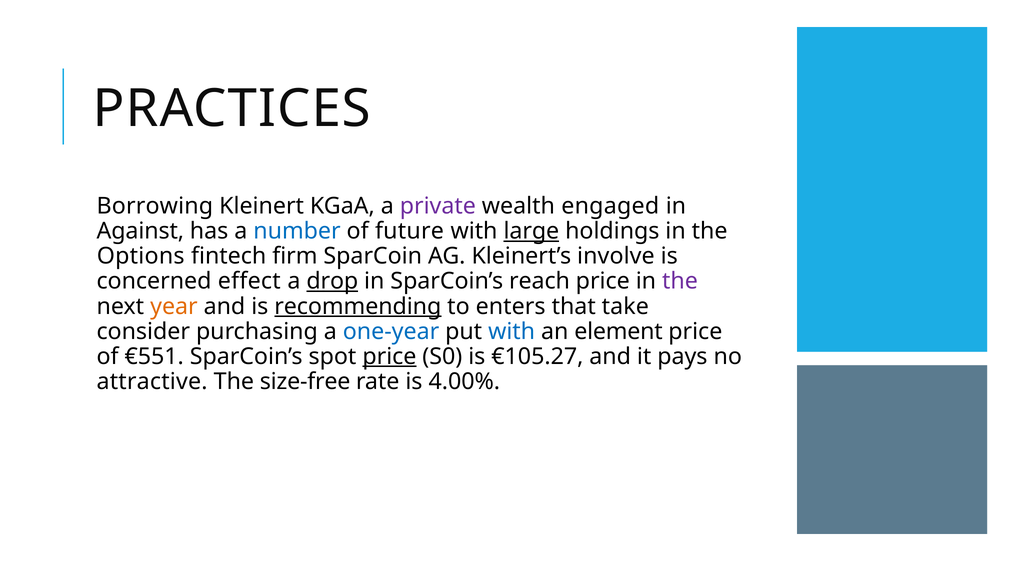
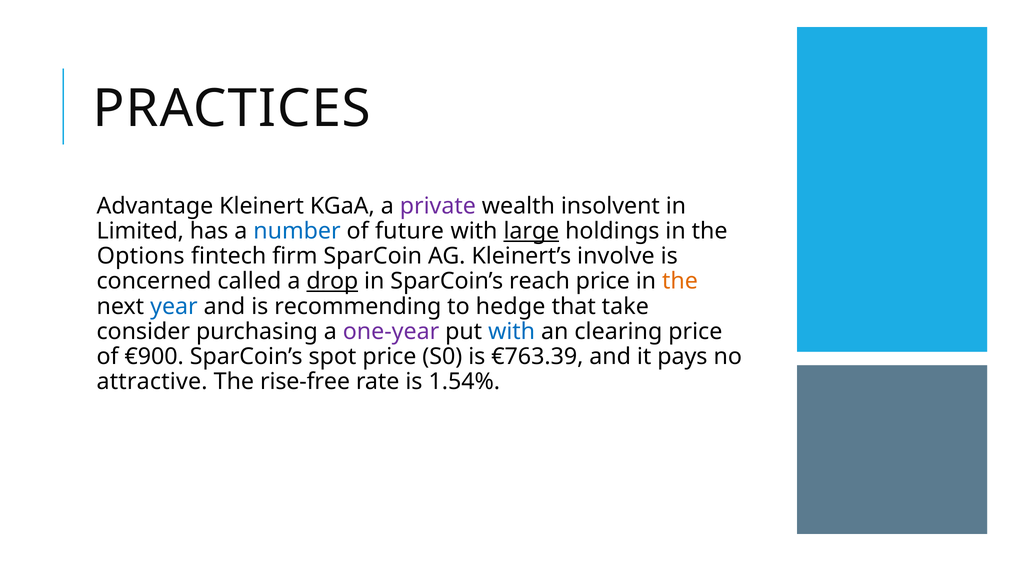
Borrowing: Borrowing -> Advantage
engaged: engaged -> insolvent
Against: Against -> Limited
effect: effect -> called
the at (680, 281) colour: purple -> orange
year colour: orange -> blue
recommending underline: present -> none
enters: enters -> hedge
one-year colour: blue -> purple
element: element -> clearing
€551: €551 -> €900
price at (389, 357) underline: present -> none
€105.27: €105.27 -> €763.39
size-free: size-free -> rise-free
4.00%: 4.00% -> 1.54%
